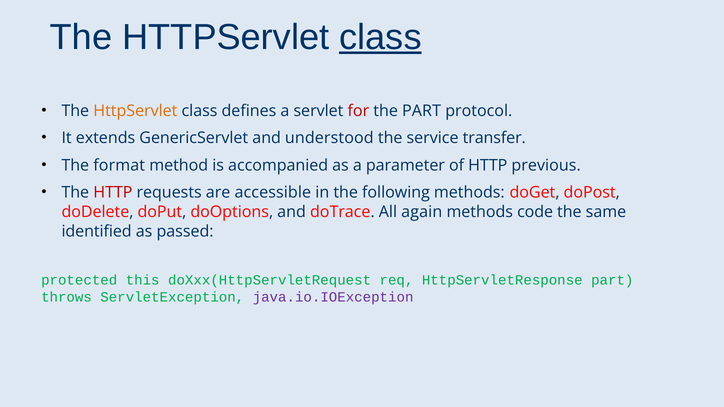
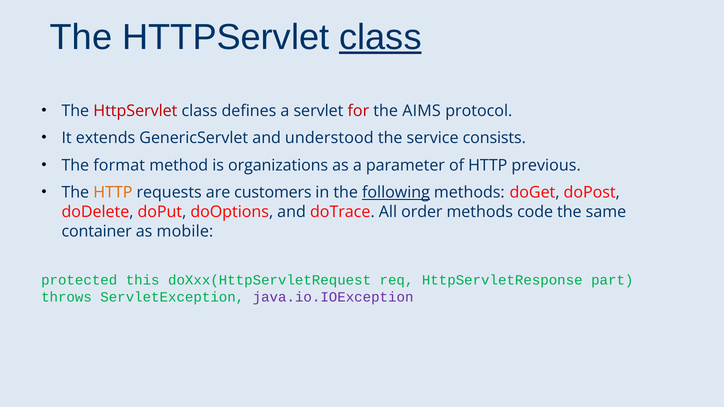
HttpServlet at (135, 111) colour: orange -> red
the PART: PART -> AIMS
transfer: transfer -> consists
accompanied: accompanied -> organizations
HTTP at (113, 193) colour: red -> orange
accessible: accessible -> customers
following underline: none -> present
again: again -> order
identified: identified -> container
passed: passed -> mobile
